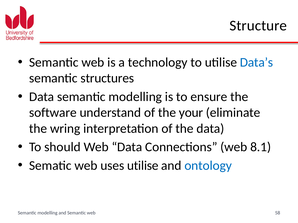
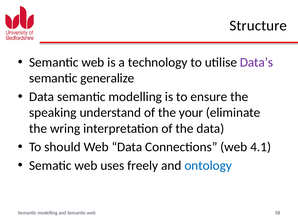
Data’s colour: blue -> purple
structures: structures -> generalize
software: software -> speaking
8.1: 8.1 -> 4.1
uses utilise: utilise -> freely
